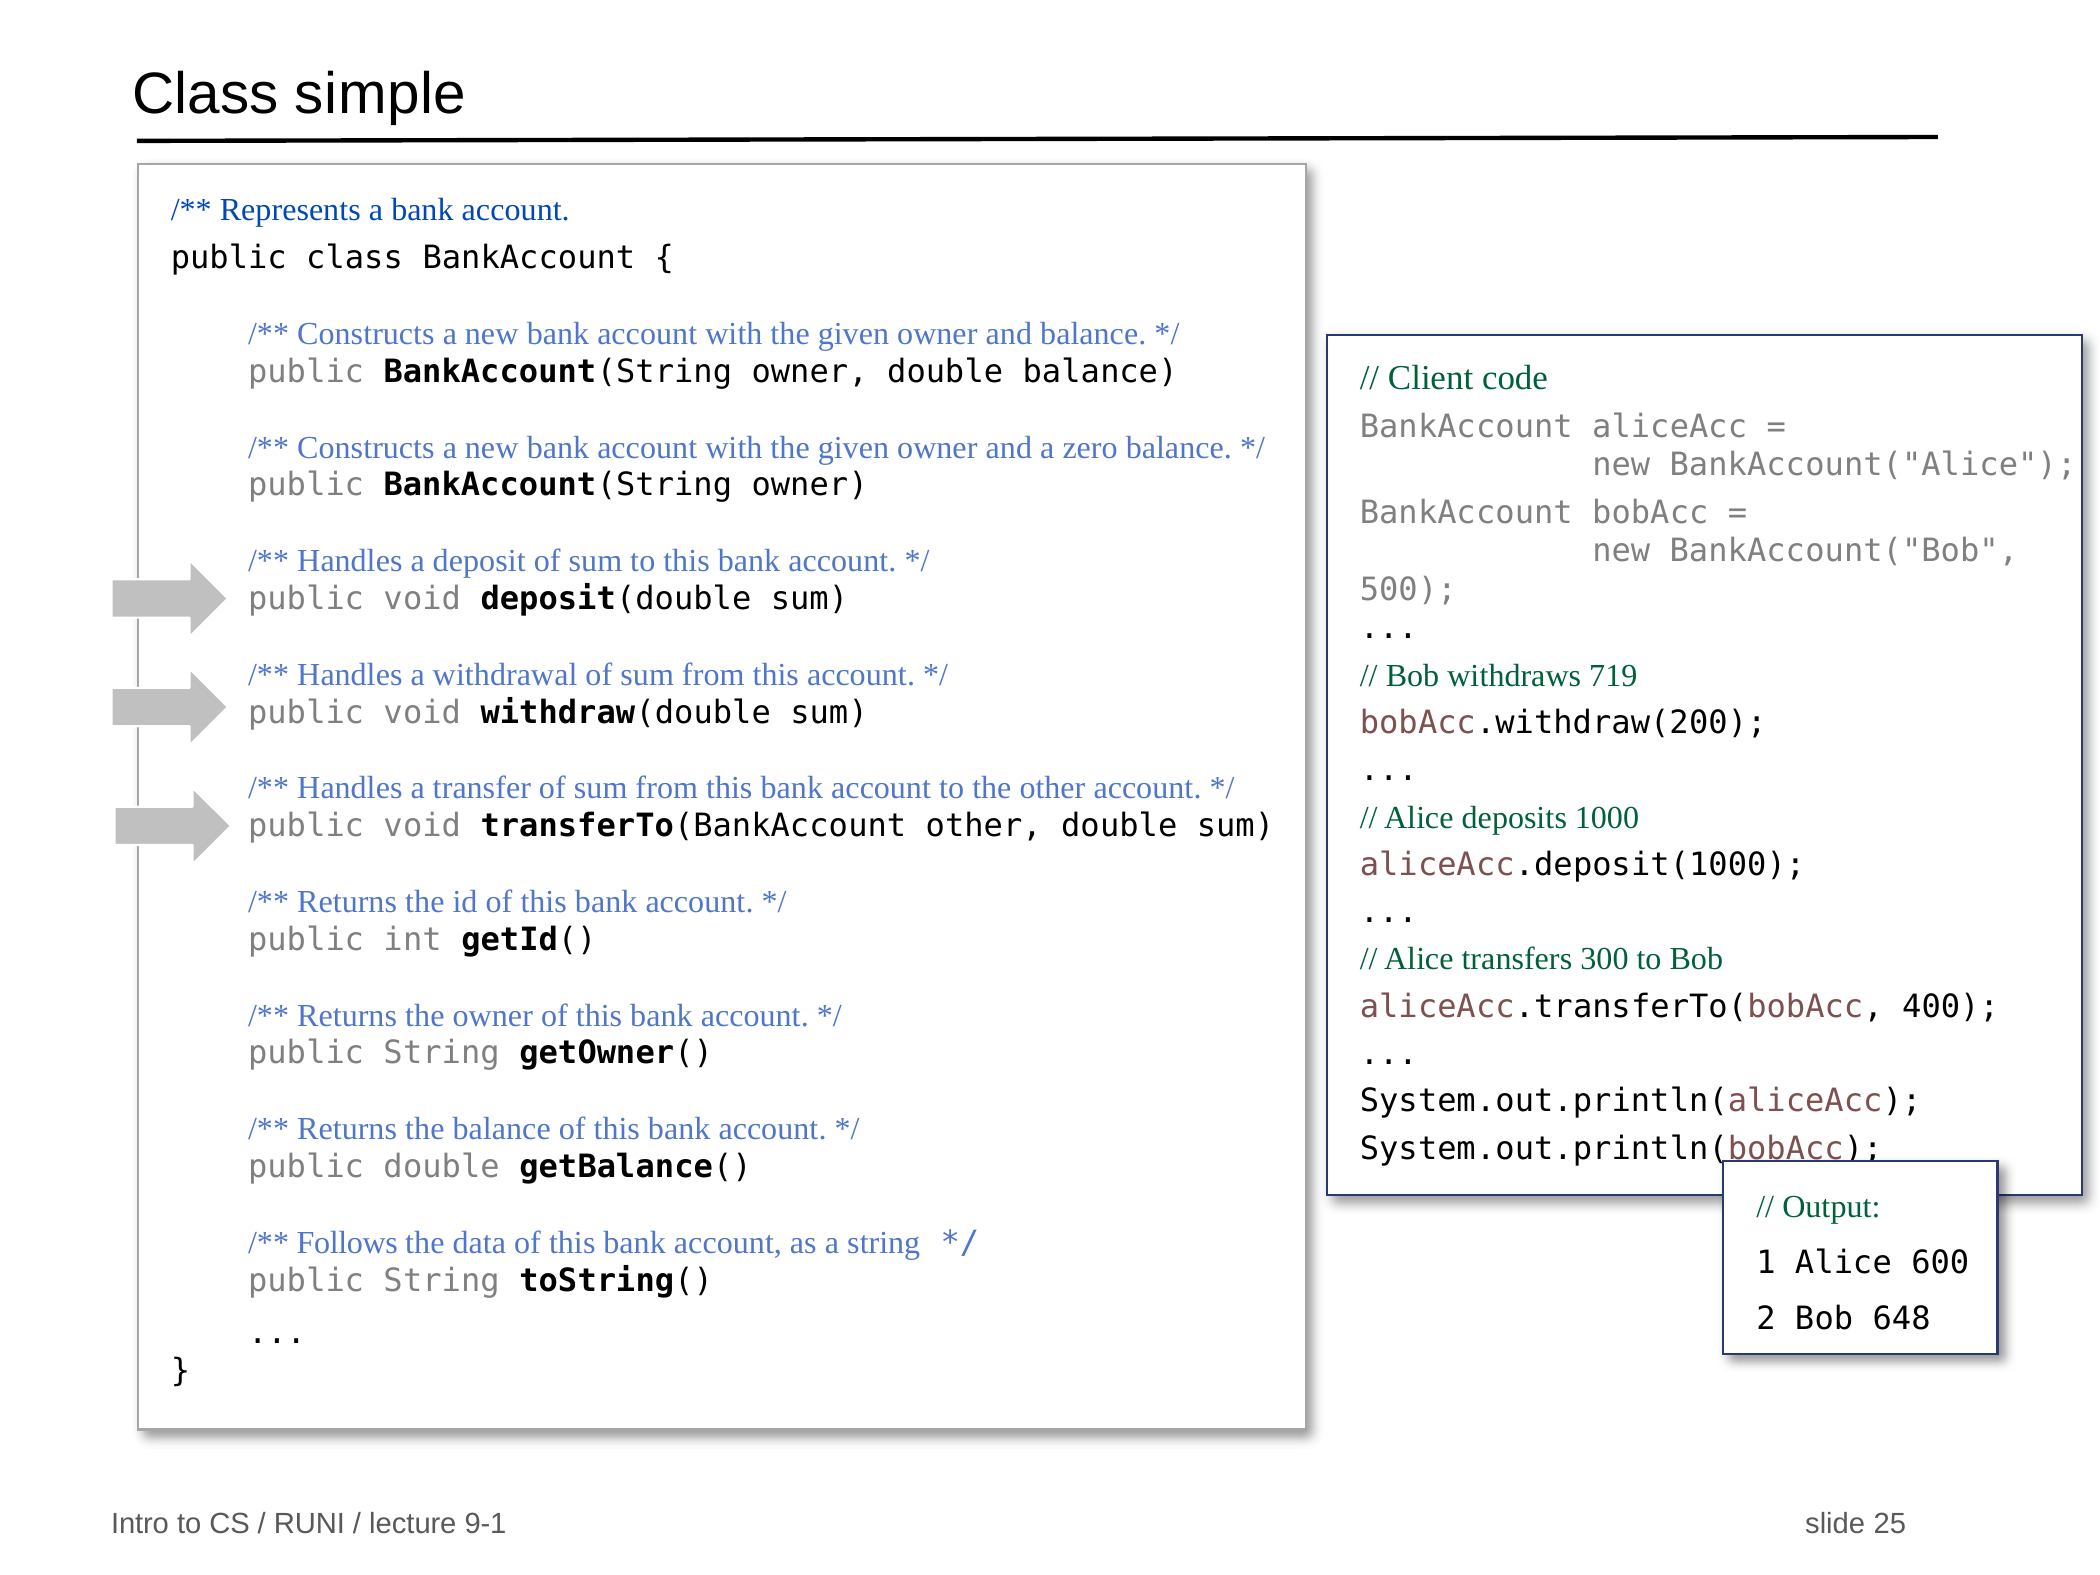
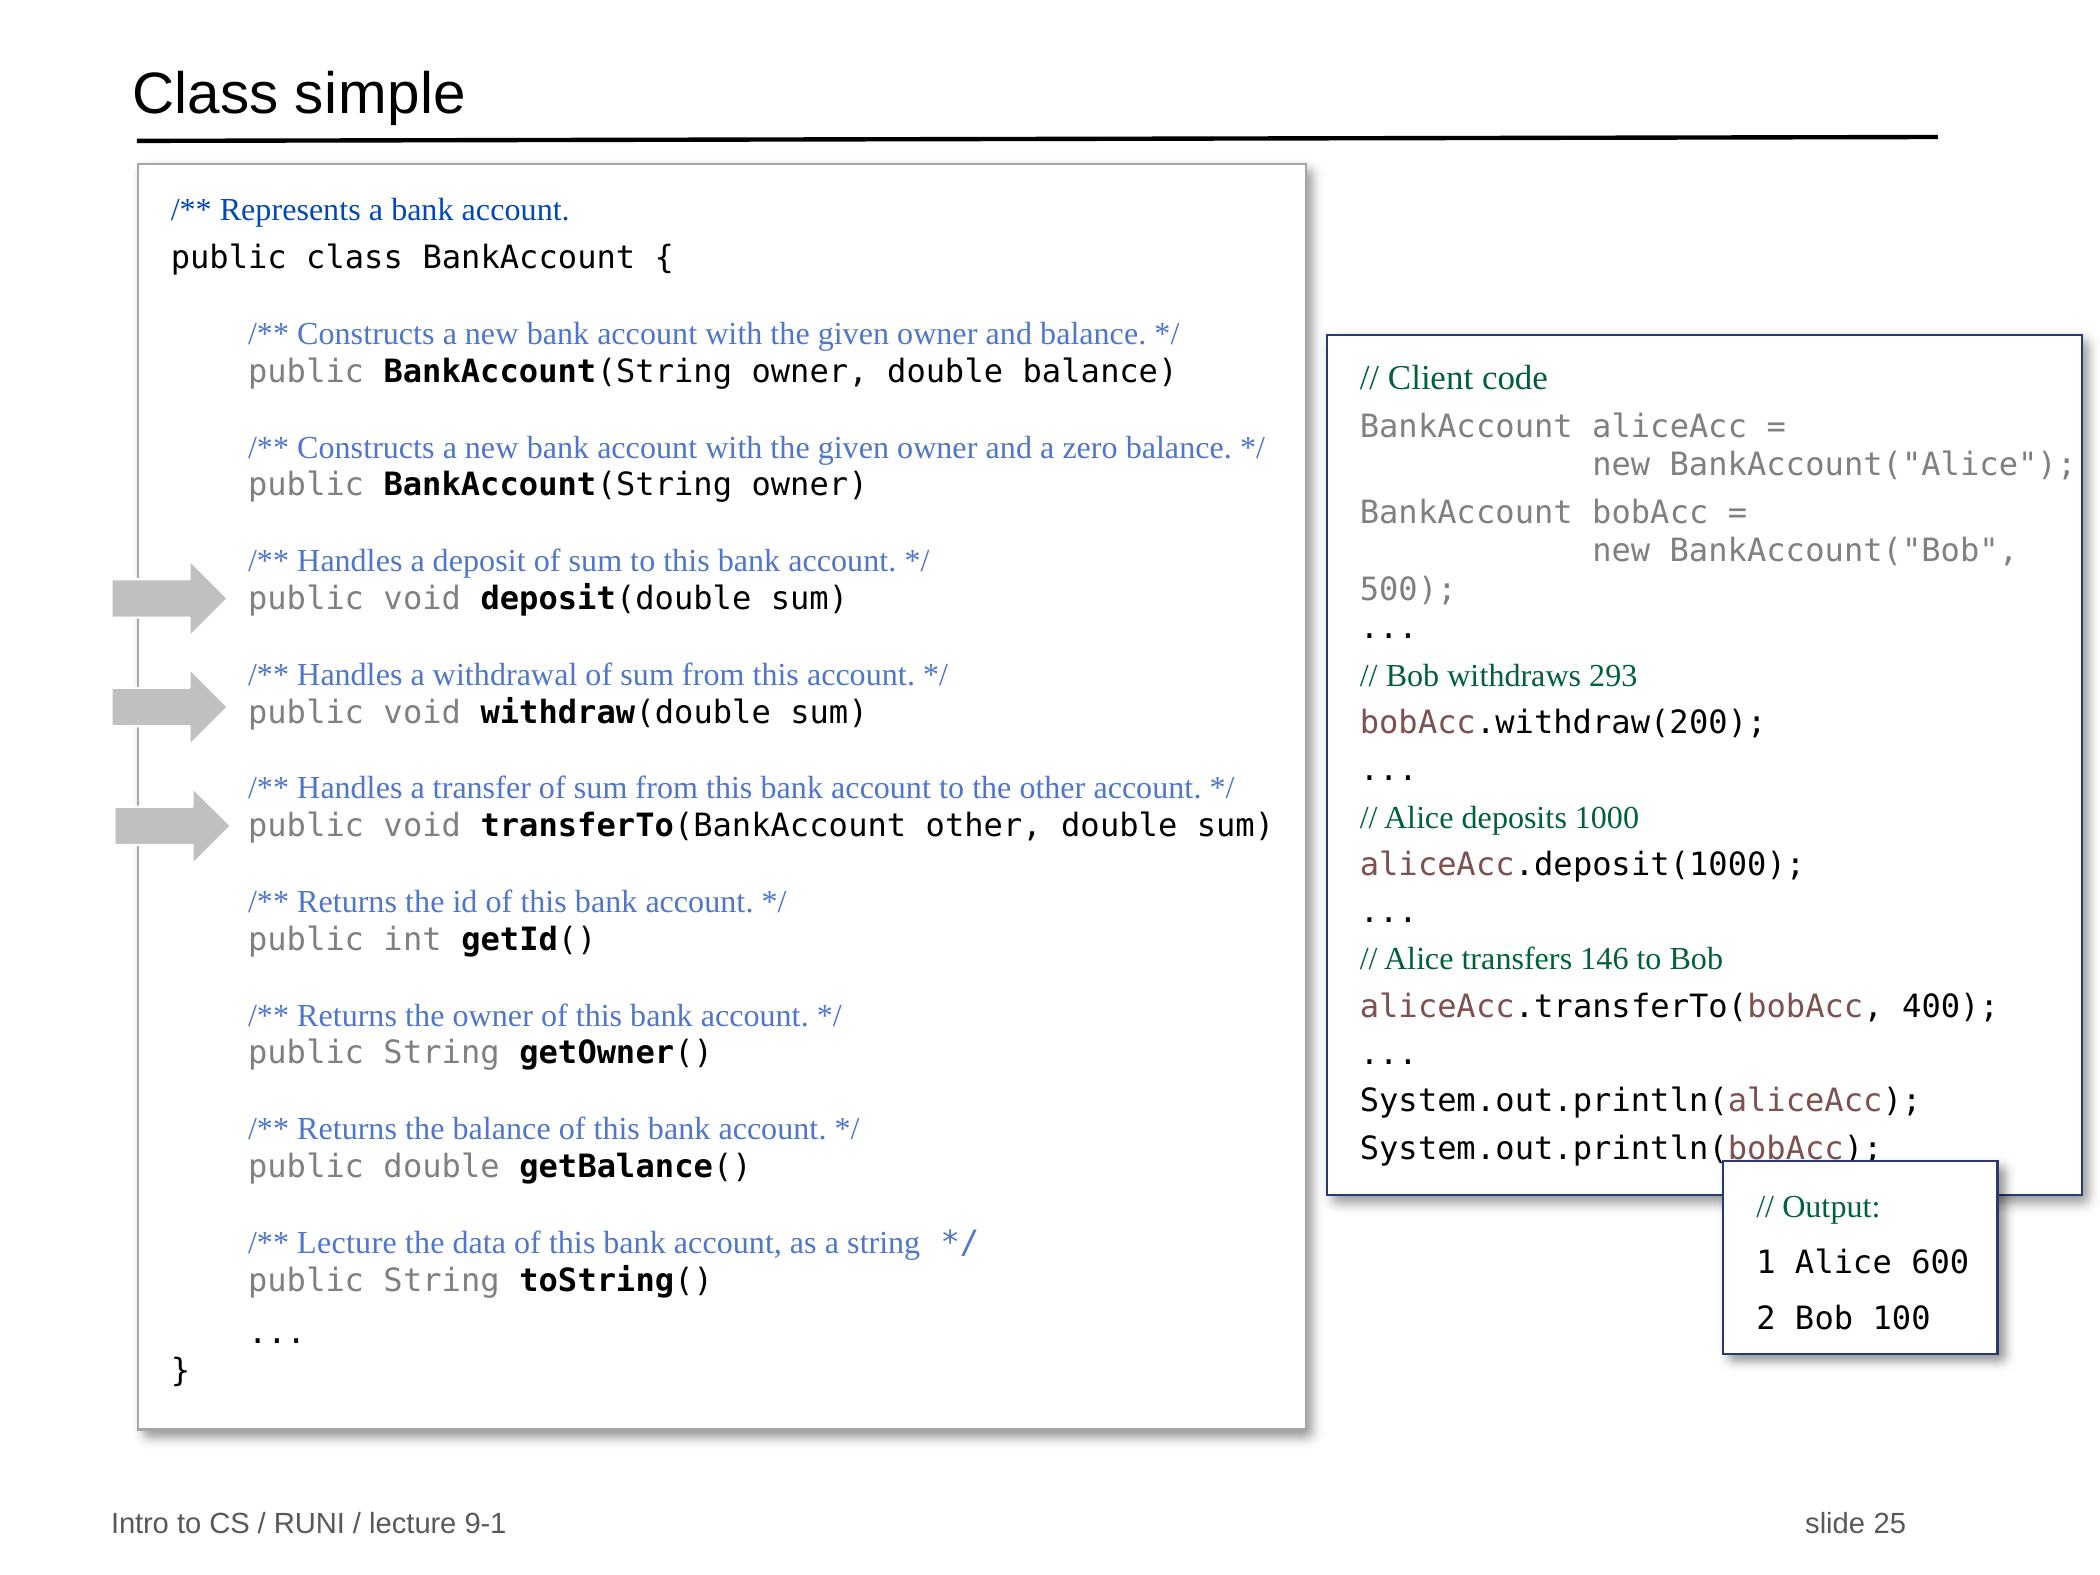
719: 719 -> 293
300: 300 -> 146
Follows at (347, 1243): Follows -> Lecture
648: 648 -> 100
